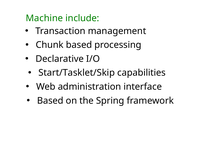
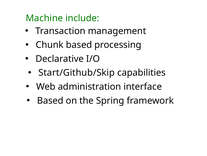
Start/Tasklet/Skip: Start/Tasklet/Skip -> Start/Github/Skip
